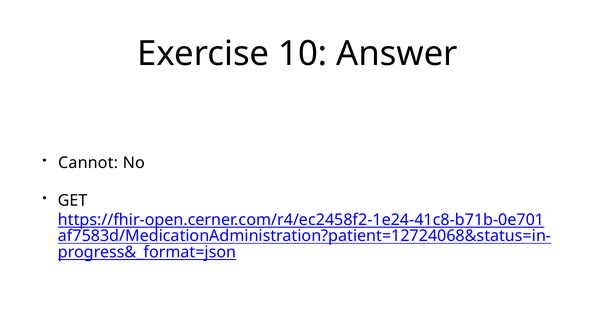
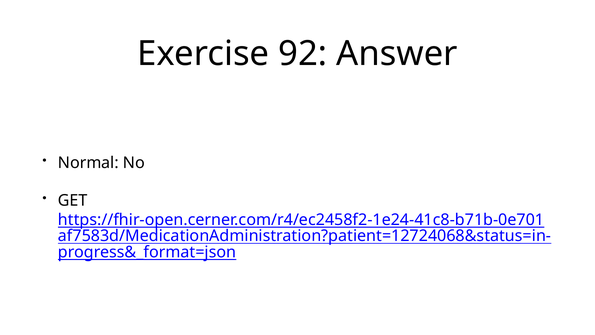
10: 10 -> 92
Cannot: Cannot -> Normal
